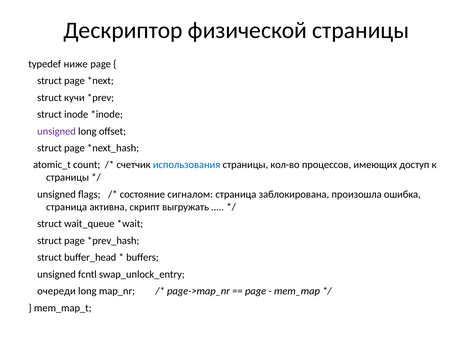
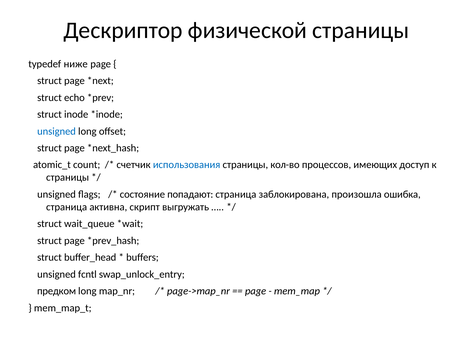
кучи: кучи -> echo
unsigned at (57, 131) colour: purple -> blue
сигналом: сигналом -> попадают
очереди: очереди -> предком
